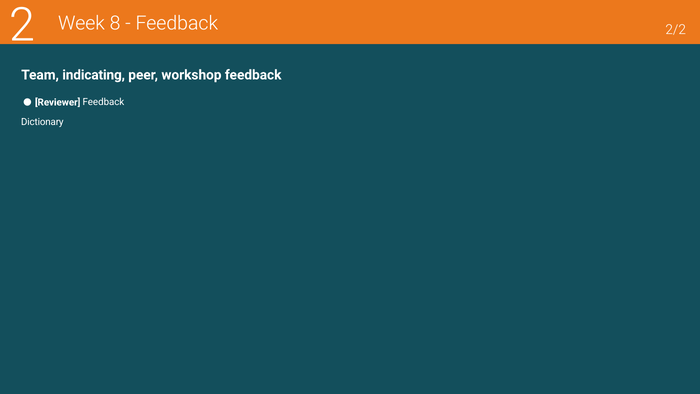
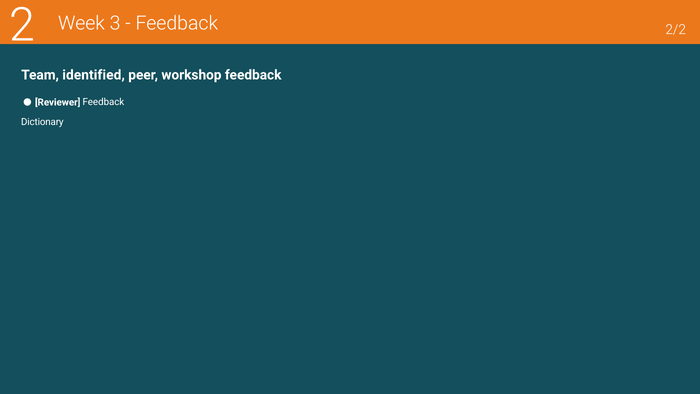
8: 8 -> 3
indicating: indicating -> identified
